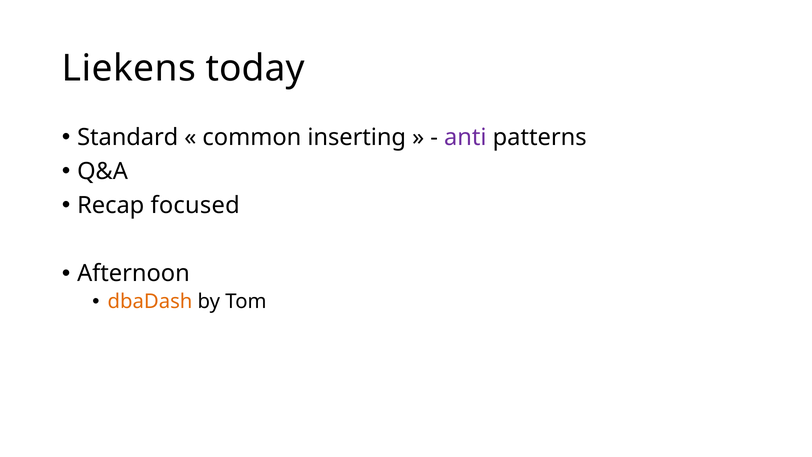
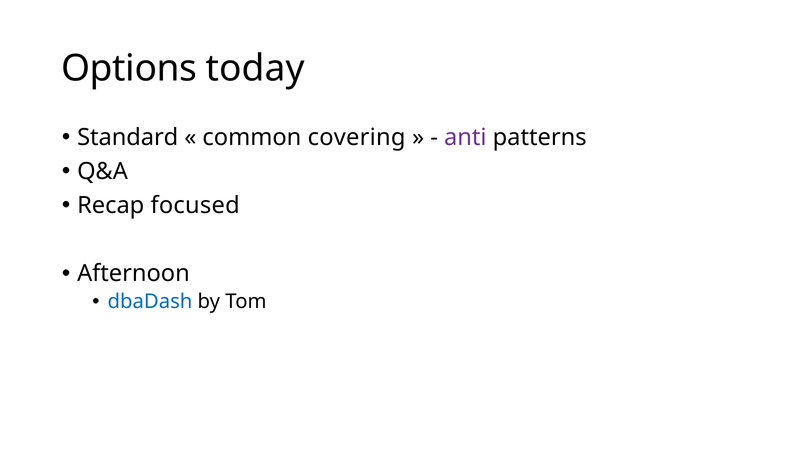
Liekens: Liekens -> Options
inserting: inserting -> covering
dbaDash colour: orange -> blue
